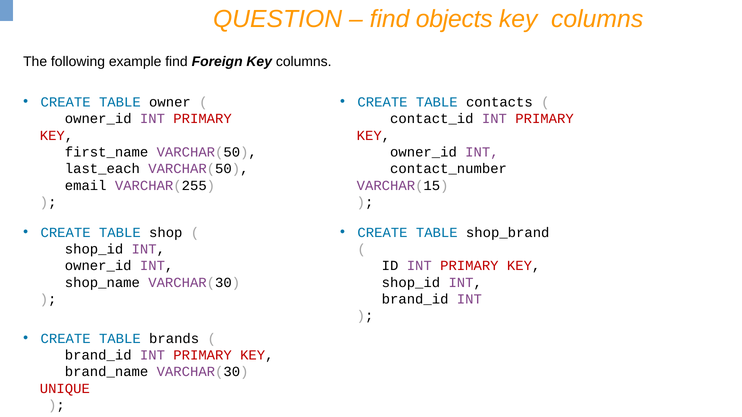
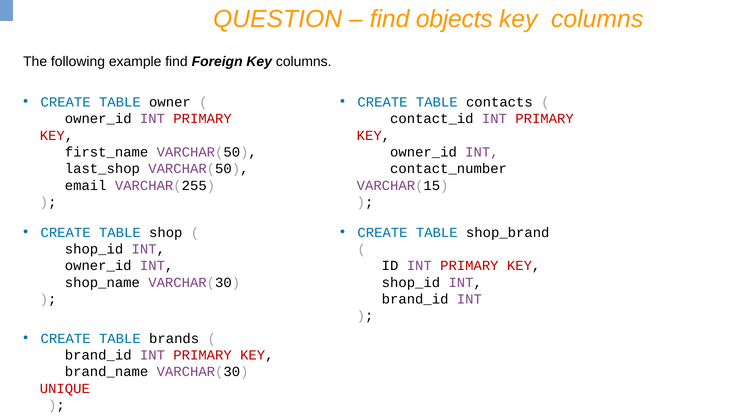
last_each: last_each -> last_shop
